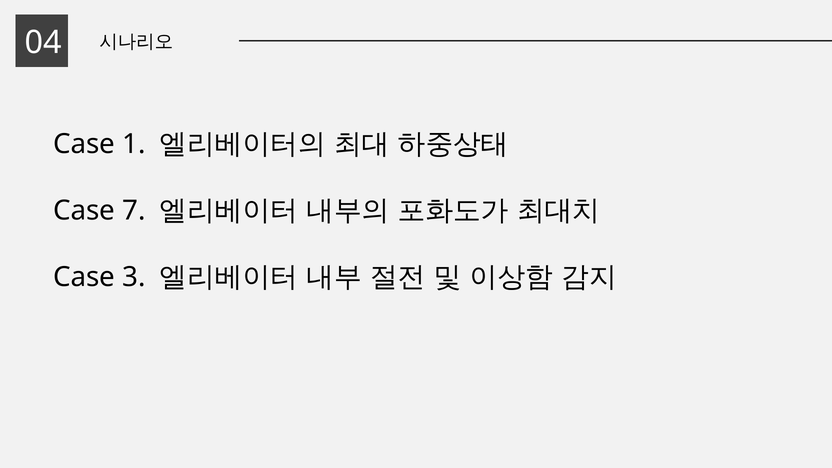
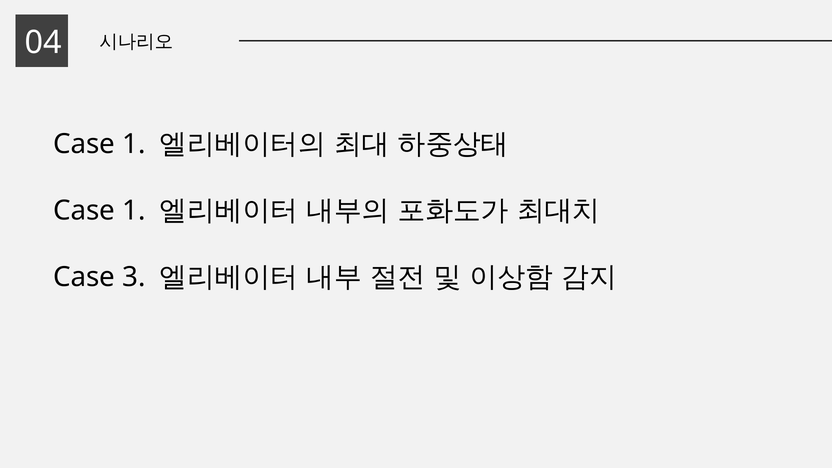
7 at (134, 211): 7 -> 1
